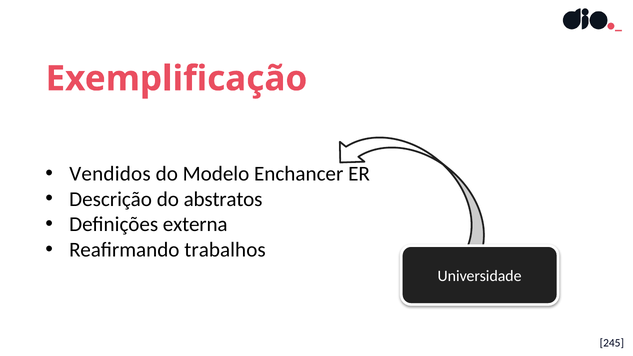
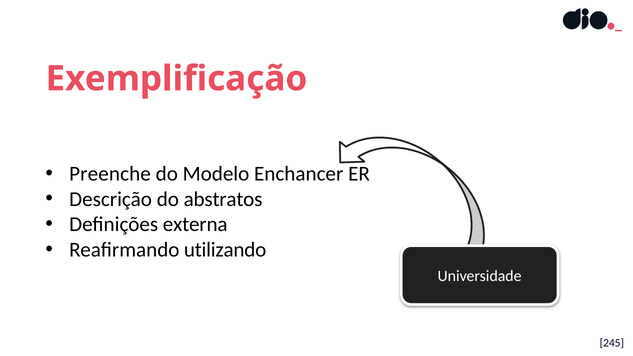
Vendidos: Vendidos -> Preenche
trabalhos: trabalhos -> utilizando
